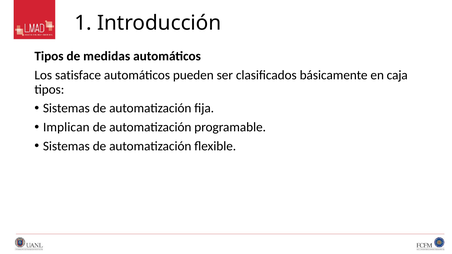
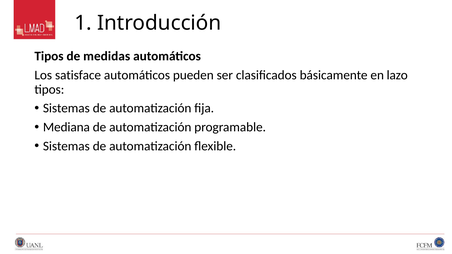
caja: caja -> lazo
Implican: Implican -> Mediana
